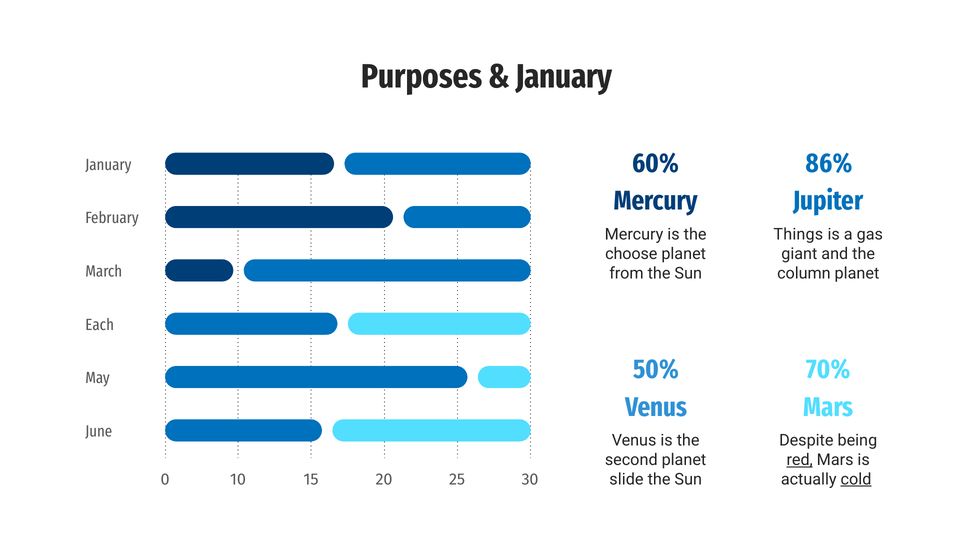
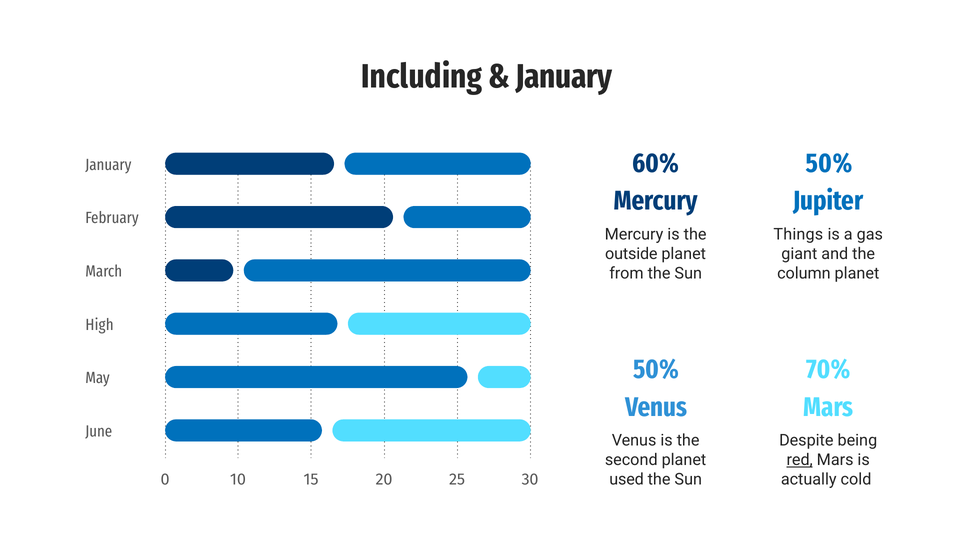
Purposes: Purposes -> Including
86% at (829, 164): 86% -> 50%
choose: choose -> outside
Each: Each -> High
slide: slide -> used
cold underline: present -> none
